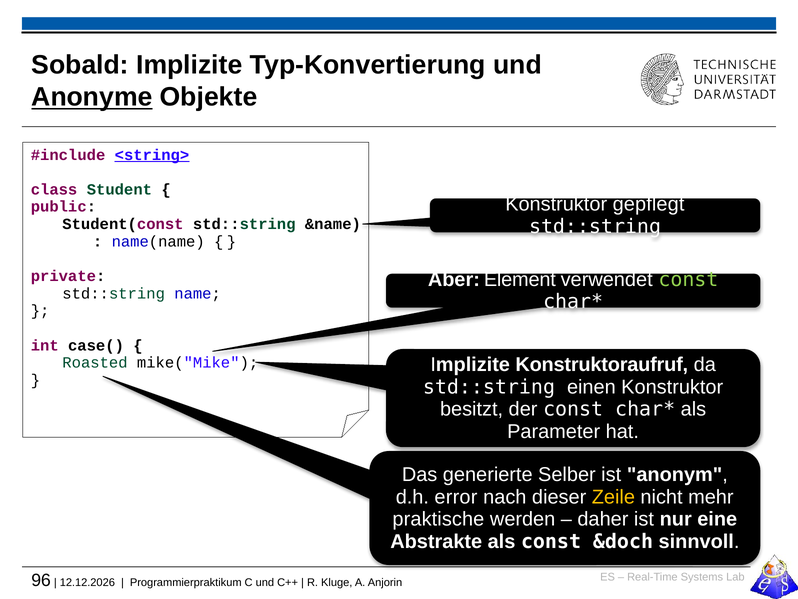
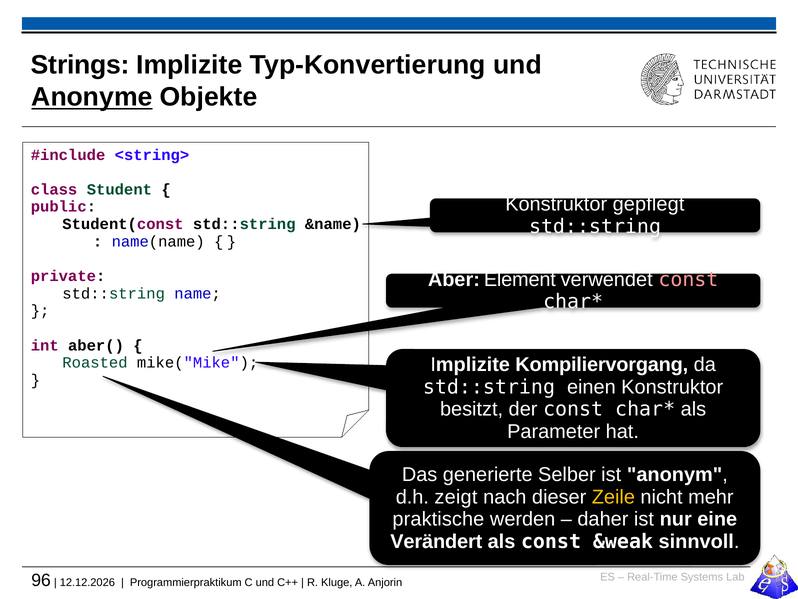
Sobald: Sobald -> Strings
<string> underline: present -> none
const at (688, 279) colour: light green -> pink
case(: case( -> aber(
Konstruktoraufruf: Konstruktoraufruf -> Kompiliervorgang
error: error -> zeigt
Abstrakte: Abstrakte -> Verändert
&doch: &doch -> &weak
